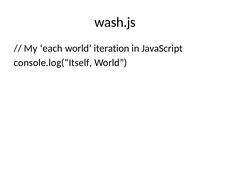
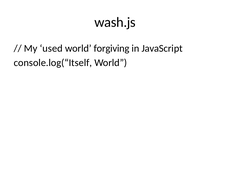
each: each -> used
iteration: iteration -> forgiving
